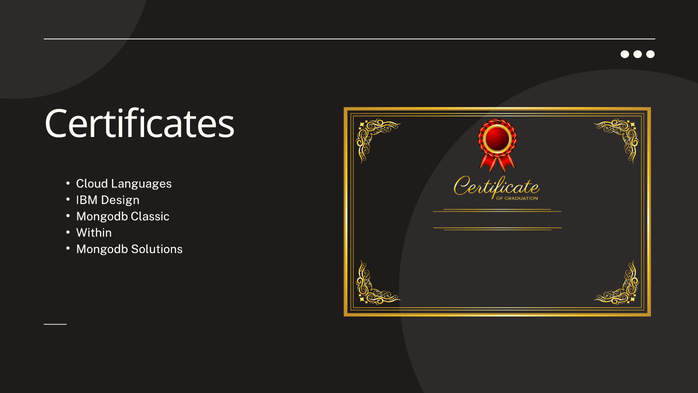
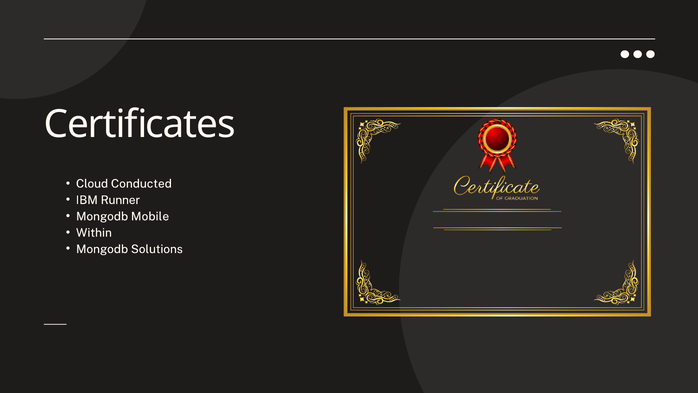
Languages: Languages -> Conducted
Design: Design -> Runner
Classic: Classic -> Mobile
